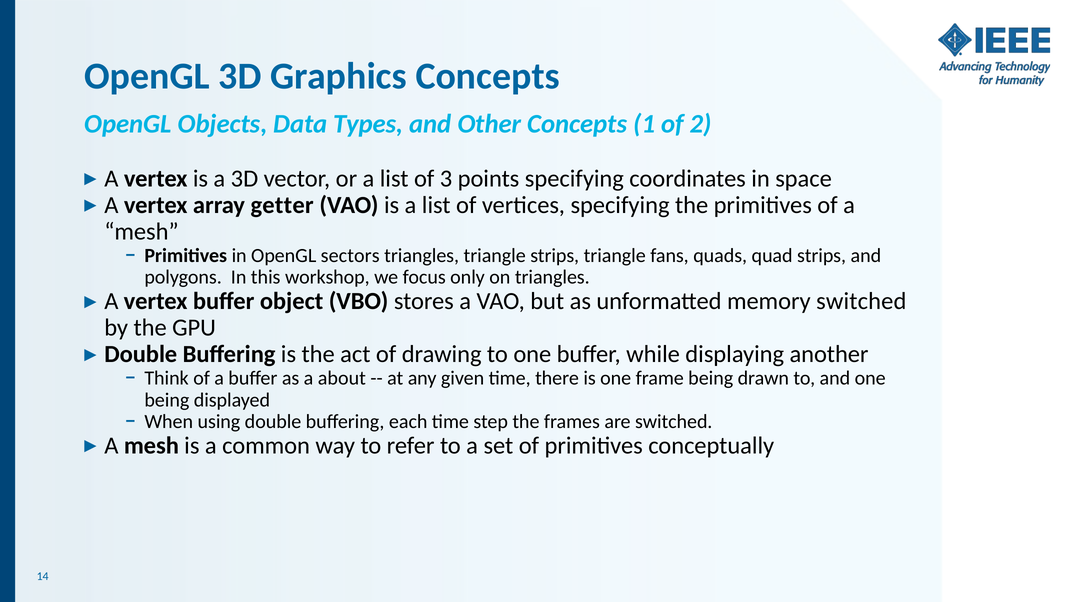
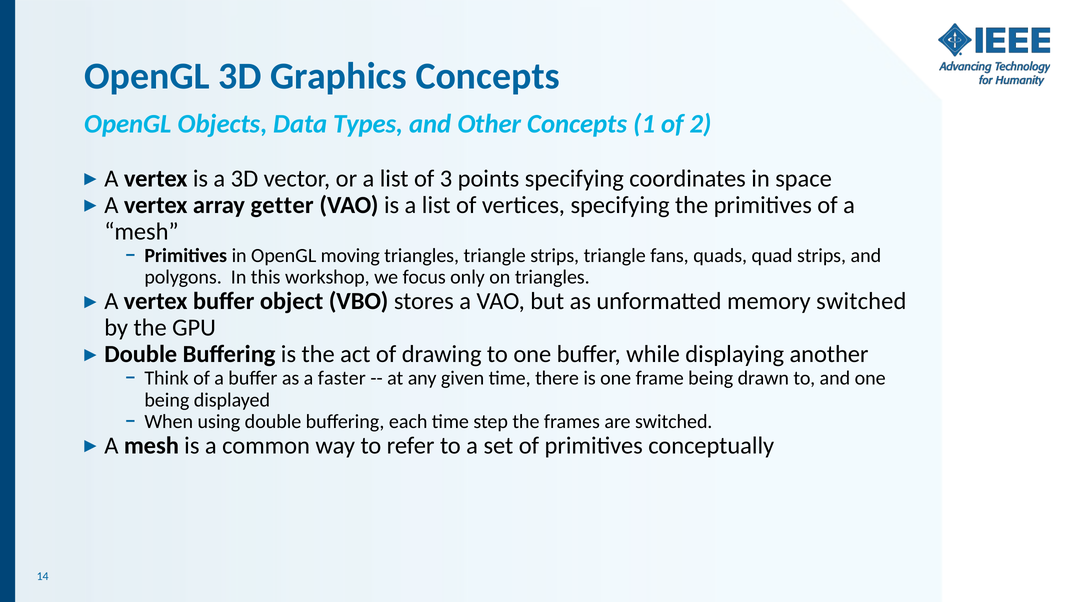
sectors: sectors -> moving
about: about -> faster
